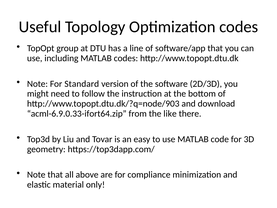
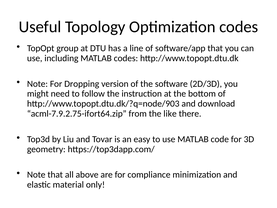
Standard: Standard -> Dropping
acml-6.9.0.33-ifort64.zip: acml-6.9.0.33-ifort64.zip -> acml-7.9.2.75-ifort64.zip
